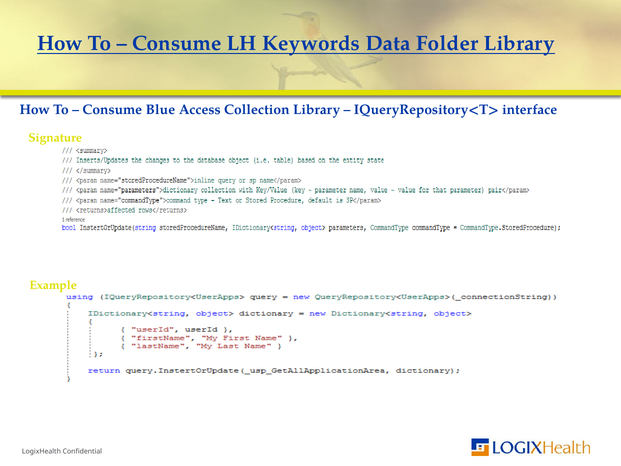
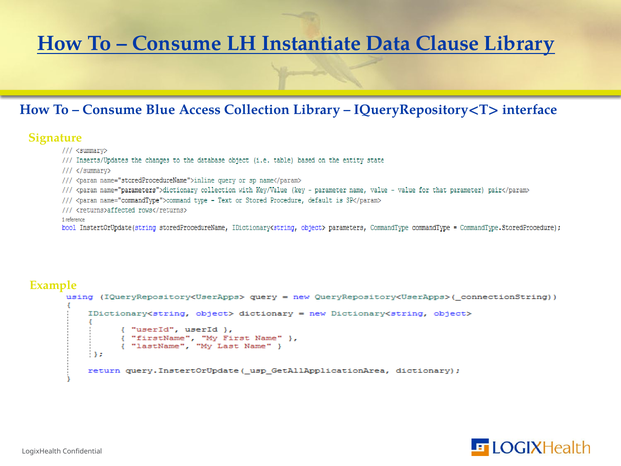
Keywords: Keywords -> Instantiate
Folder: Folder -> Clause
